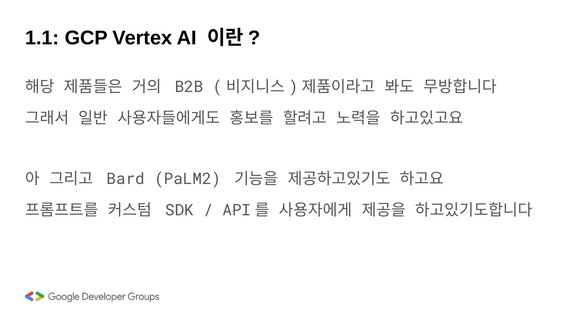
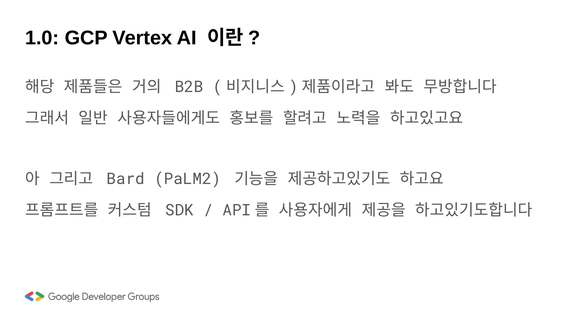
1.1: 1.1 -> 1.0
